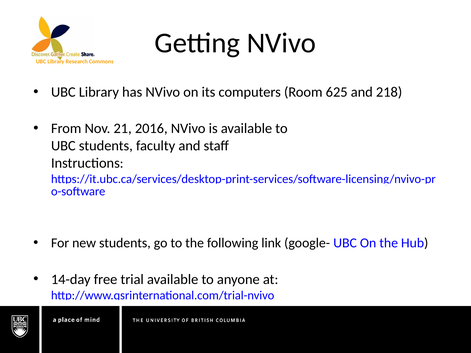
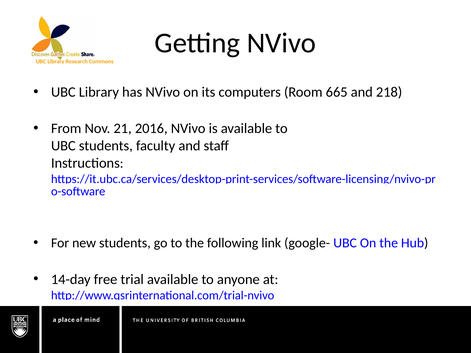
625: 625 -> 665
